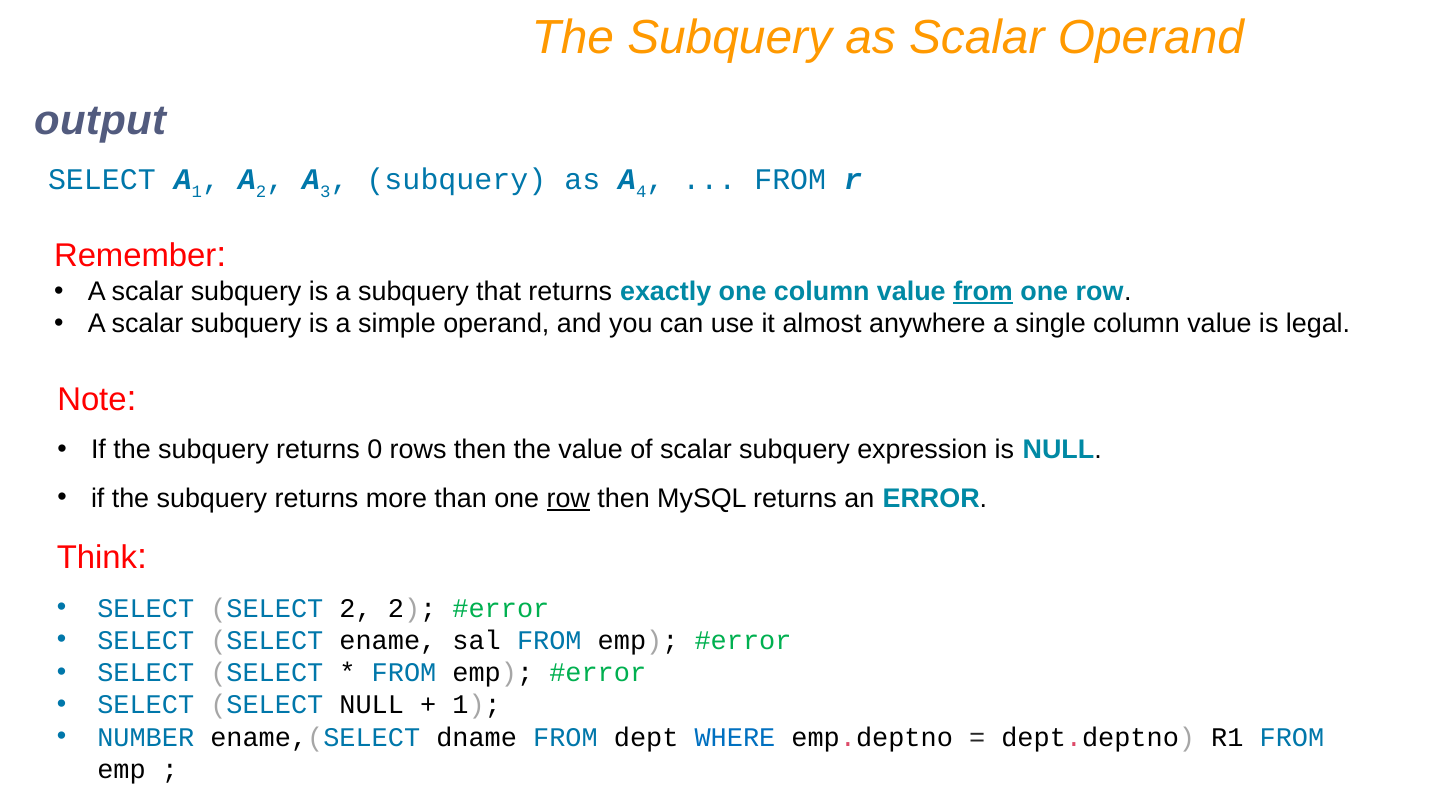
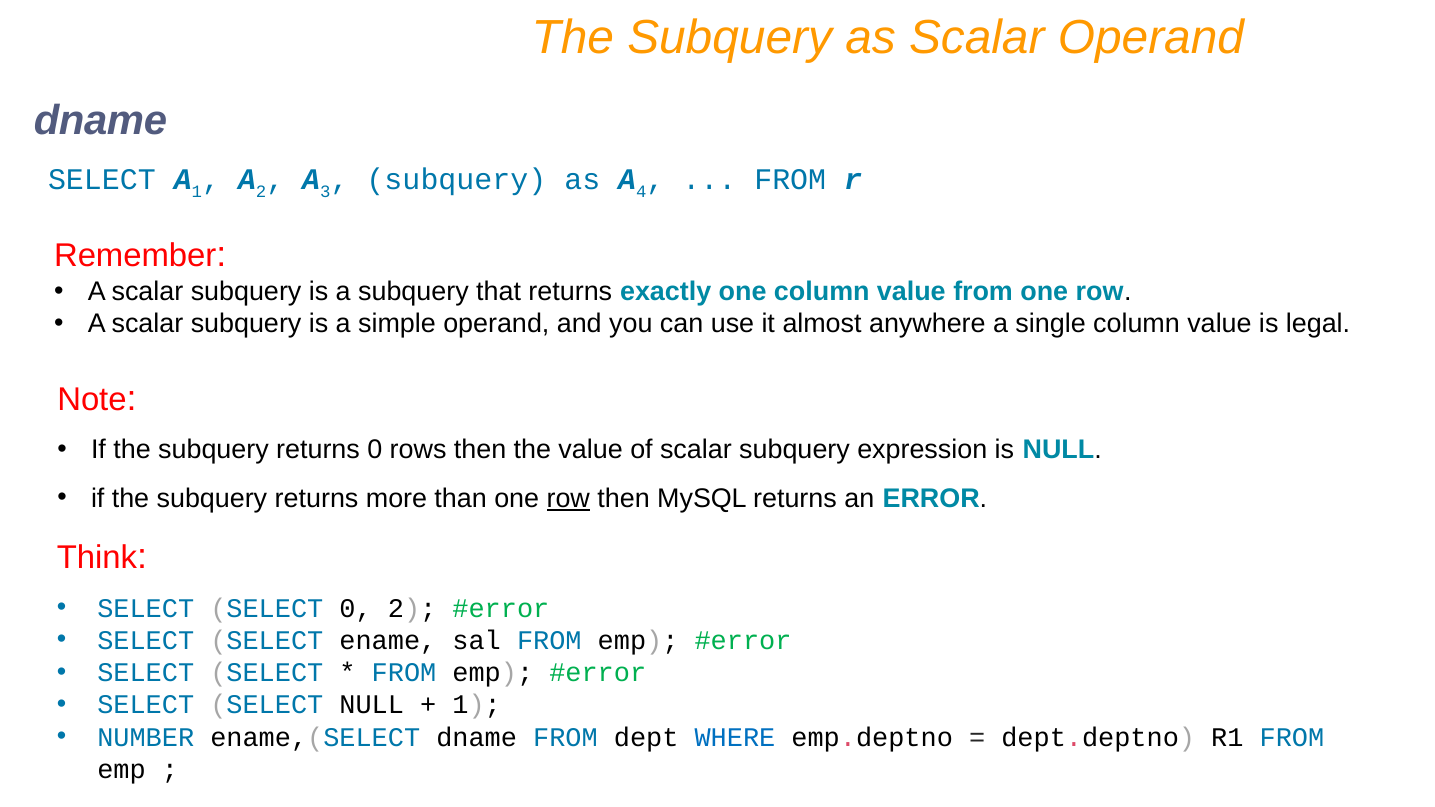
output at (100, 121): output -> dname
from at (983, 292) underline: present -> none
SELECT 2: 2 -> 0
